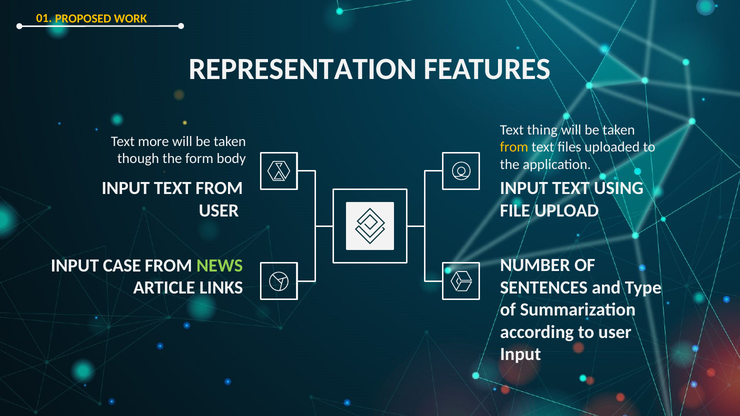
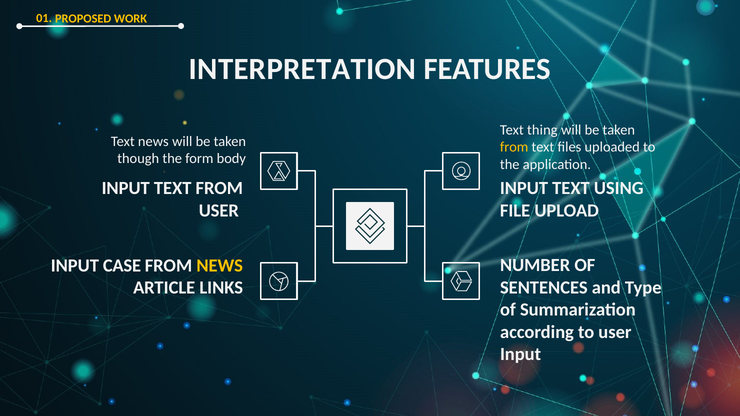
REPRESENTATION: REPRESENTATION -> INTERPRETATION
Text more: more -> news
NEWS at (220, 266) colour: light green -> yellow
